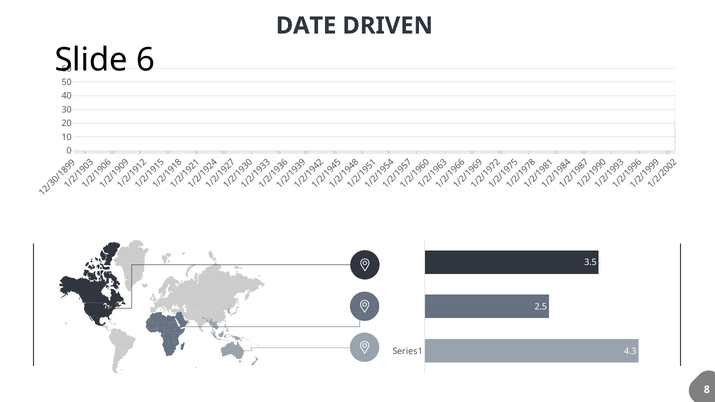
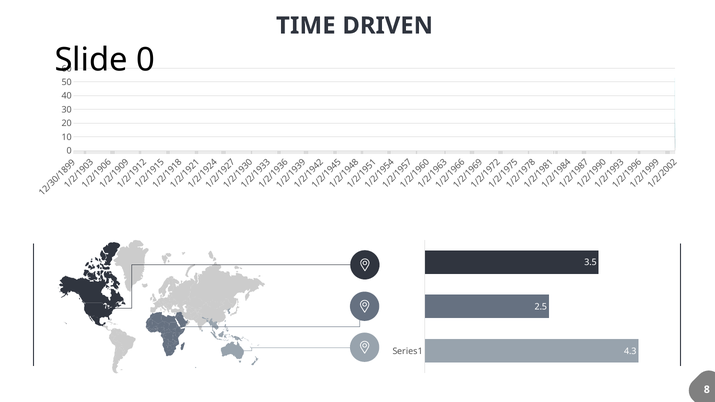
DATE: DATE -> TIME
6 at (146, 60): 6 -> 0
